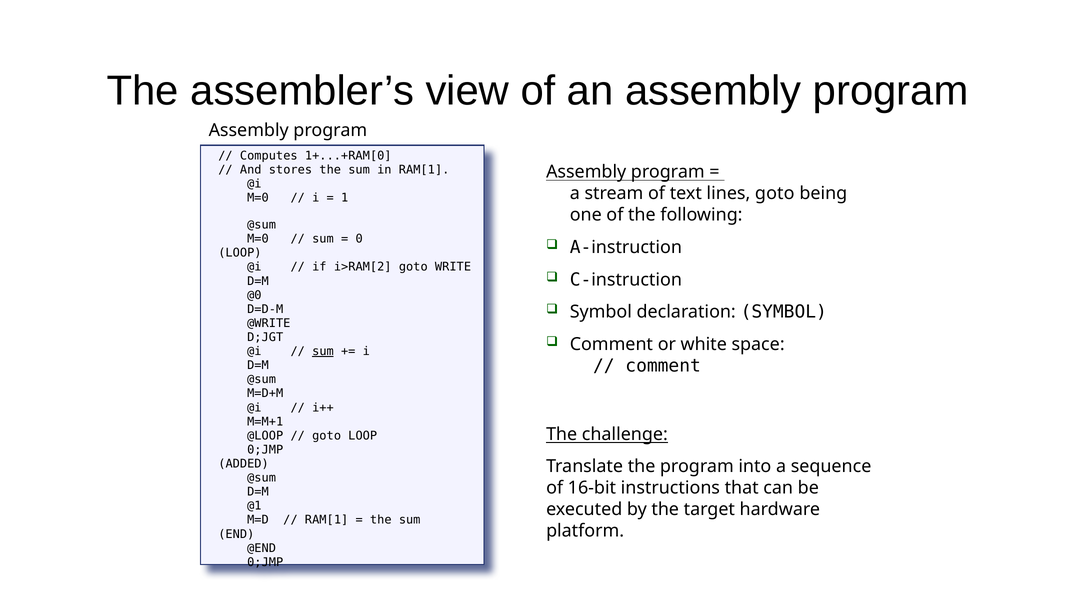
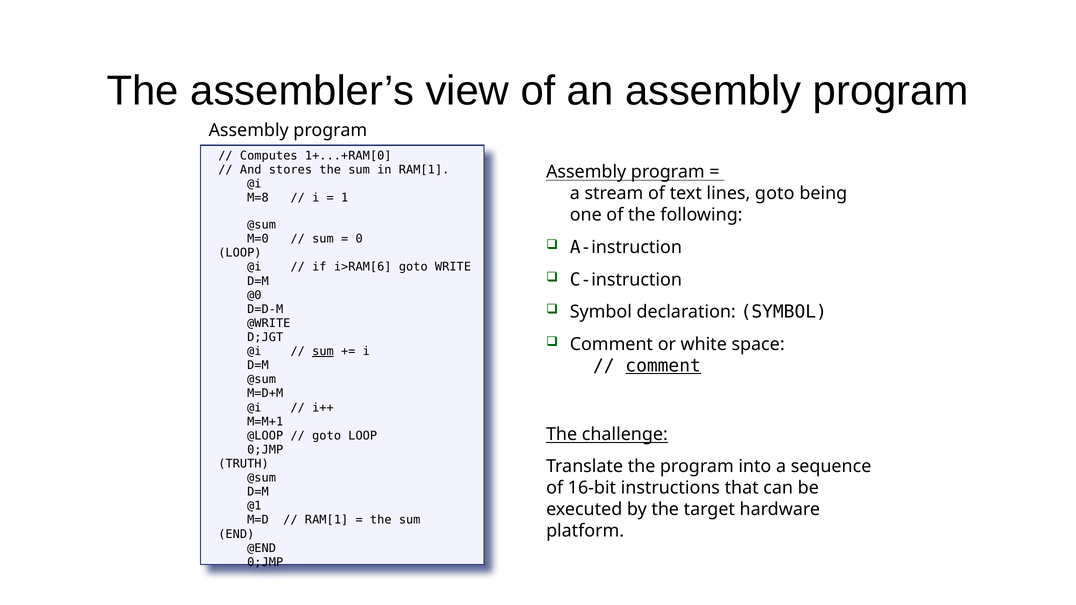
M=0 at (258, 198): M=0 -> M=8
i>RAM[2: i>RAM[2 -> i>RAM[6
comment at (663, 366) underline: none -> present
ADDED: ADDED -> TRUTH
